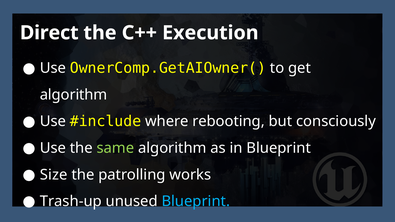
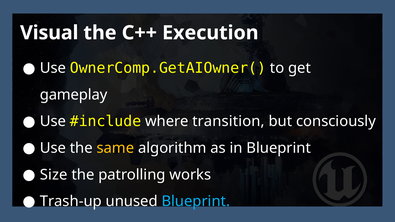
Direct: Direct -> Visual
algorithm at (74, 95): algorithm -> gameplay
rebooting: rebooting -> transition
same colour: light green -> yellow
